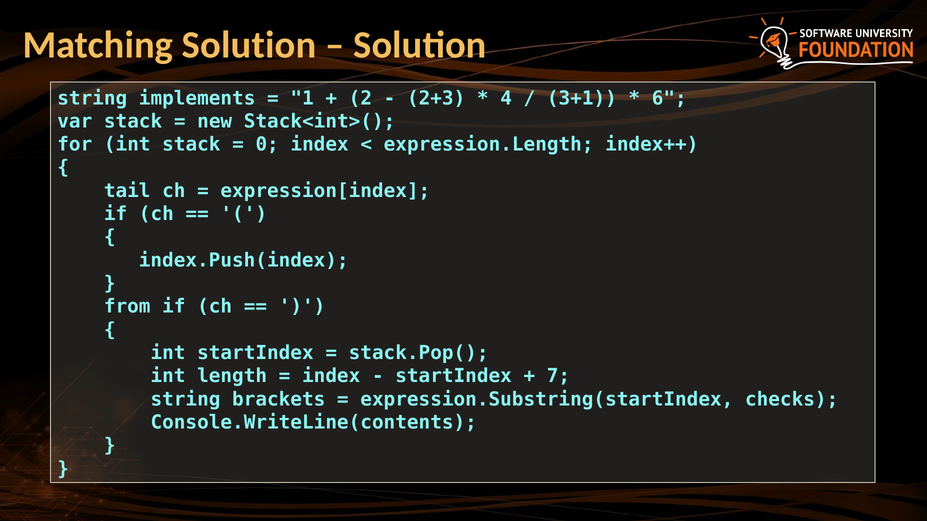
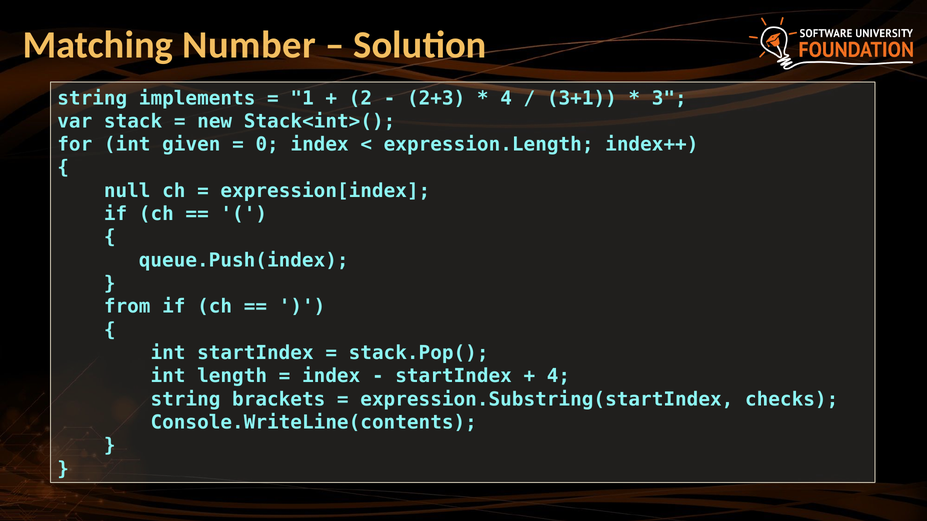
Matching Solution: Solution -> Number
6: 6 -> 3
int stack: stack -> given
tail: tail -> null
index.Push(index: index.Push(index -> queue.Push(index
7 at (558, 377): 7 -> 4
